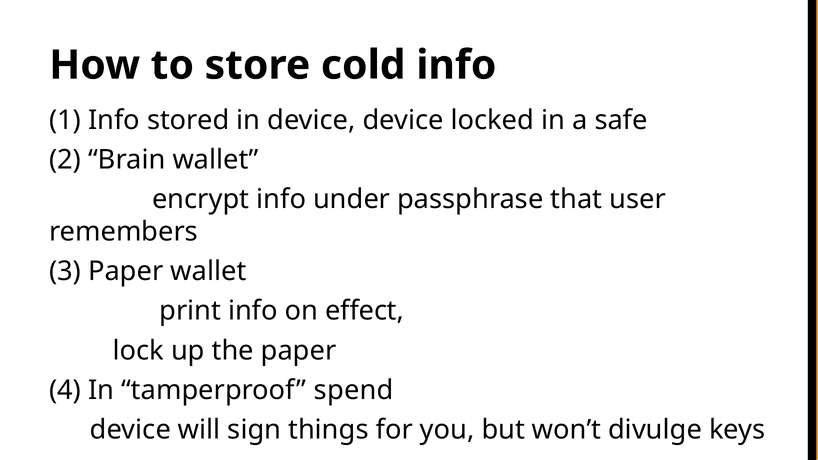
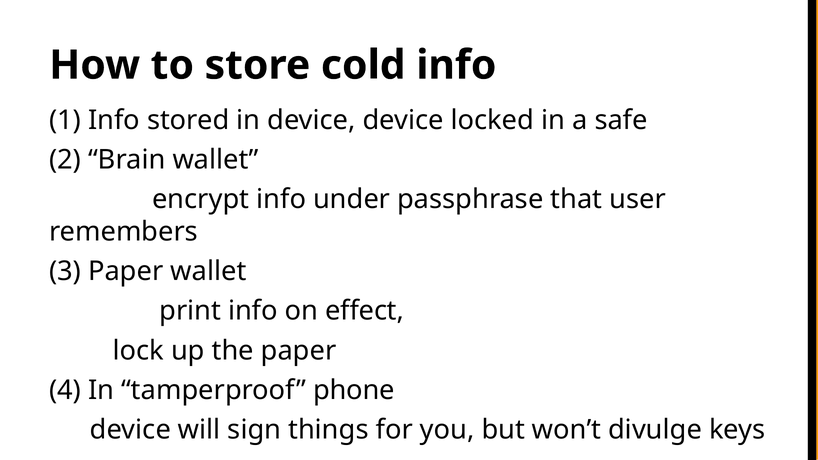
spend: spend -> phone
